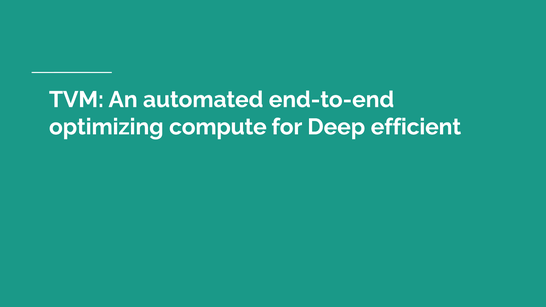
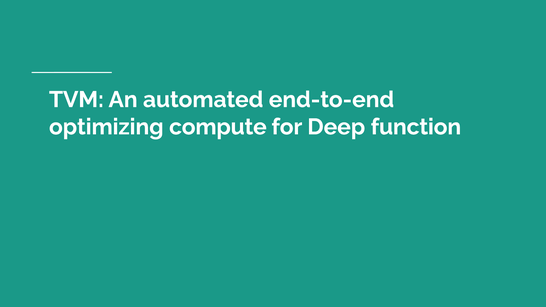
efficient: efficient -> function
